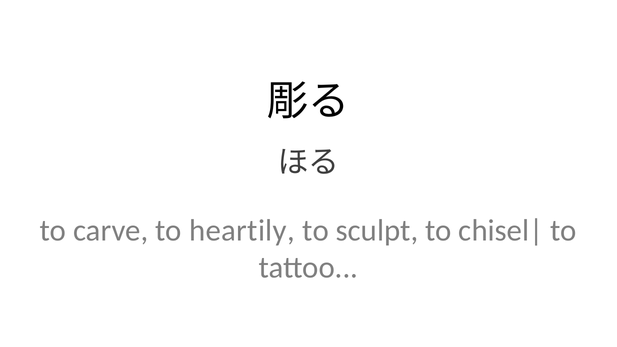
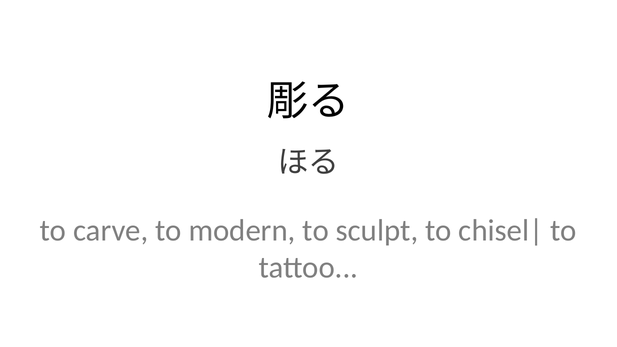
heartily: heartily -> modern
